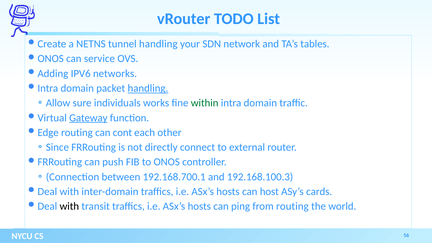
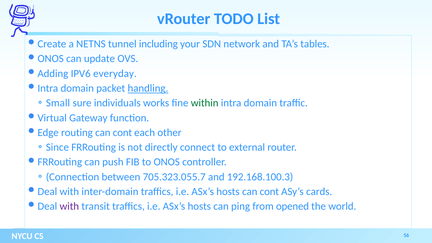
tunnel handling: handling -> including
service: service -> update
networks: networks -> everyday
Allow: Allow -> Small
Gateway underline: present -> none
192.168.700.1: 192.168.700.1 -> 705.323.055.7
hosts can host: host -> cont
with at (69, 206) colour: black -> purple
from routing: routing -> opened
